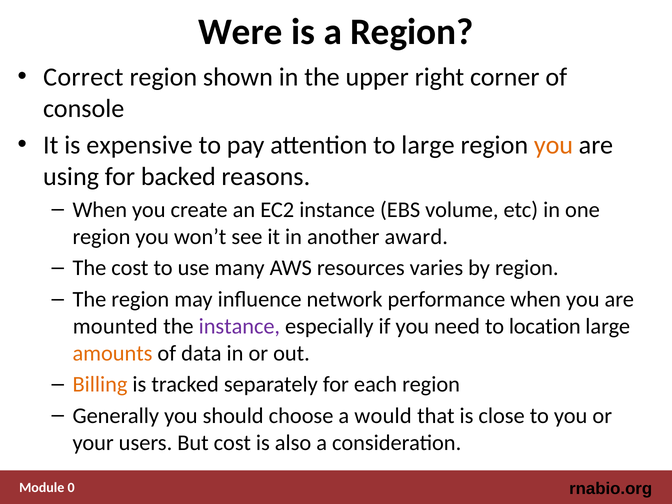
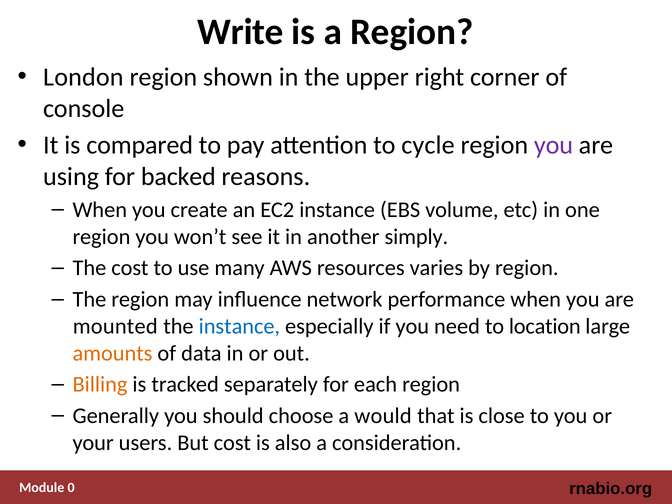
Were: Were -> Write
Correct: Correct -> London
expensive: expensive -> compared
to large: large -> cycle
you at (554, 145) colour: orange -> purple
award: award -> simply
instance at (239, 326) colour: purple -> blue
